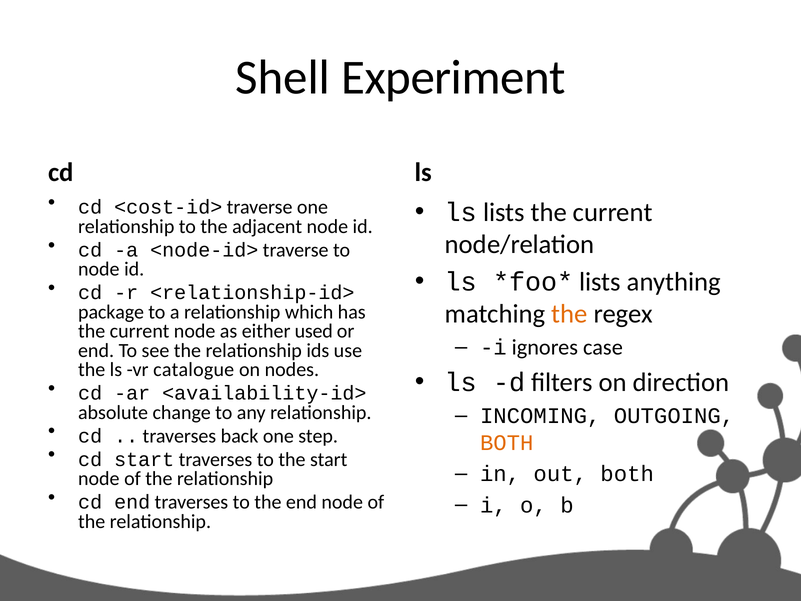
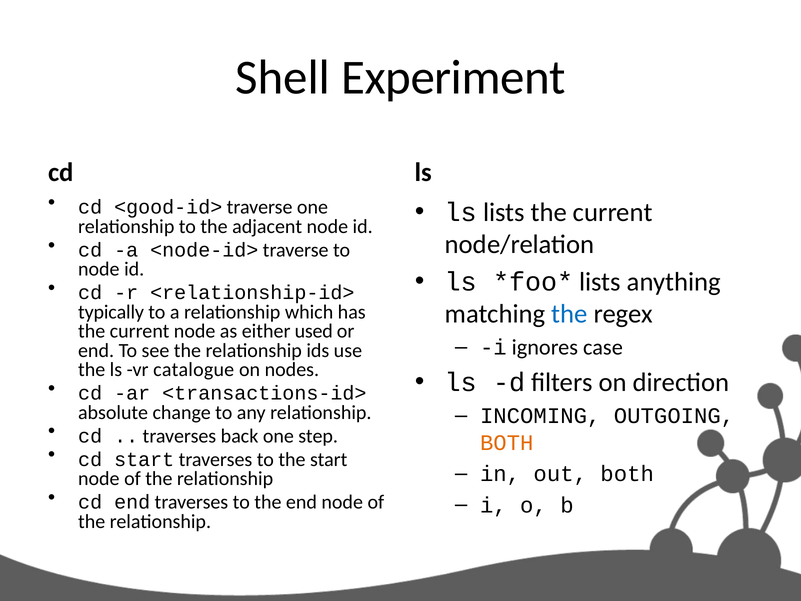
<cost-id>: <cost-id> -> <good-id>
the at (570, 314) colour: orange -> blue
package: package -> typically
<availability-id>: <availability-id> -> <transactions-id>
